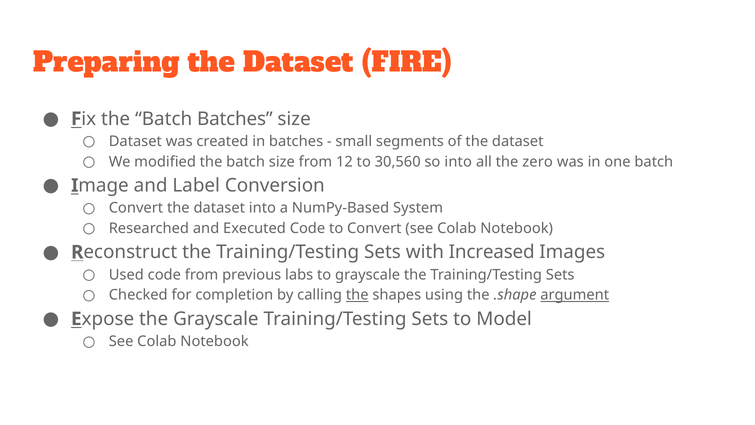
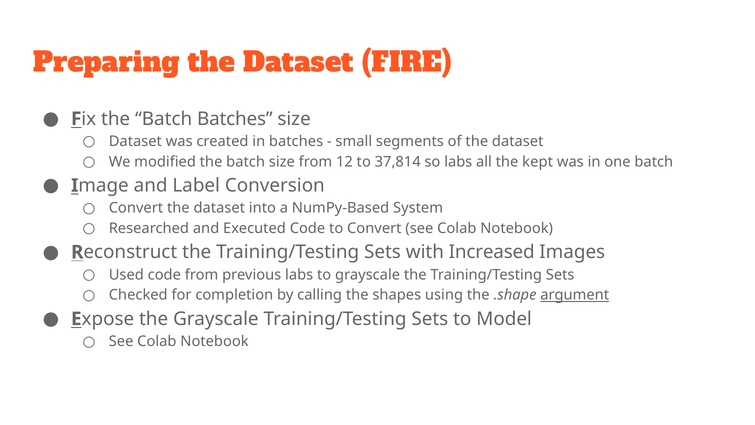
30,560: 30,560 -> 37,814
so into: into -> labs
zero: zero -> kept
the at (357, 295) underline: present -> none
